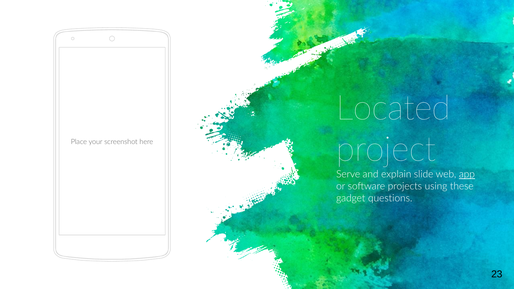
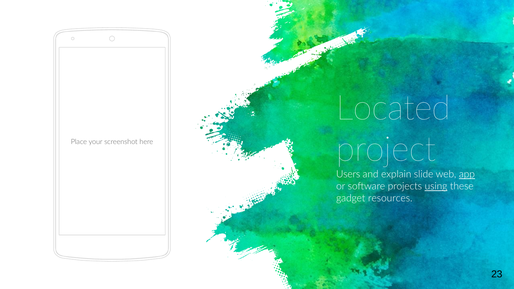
Serve: Serve -> Users
using underline: none -> present
questions: questions -> resources
